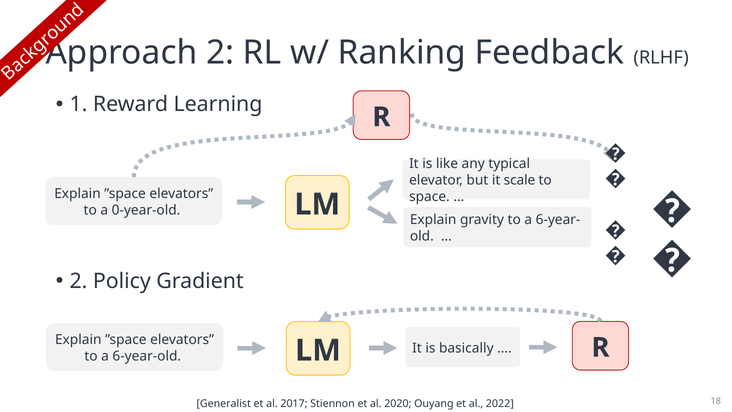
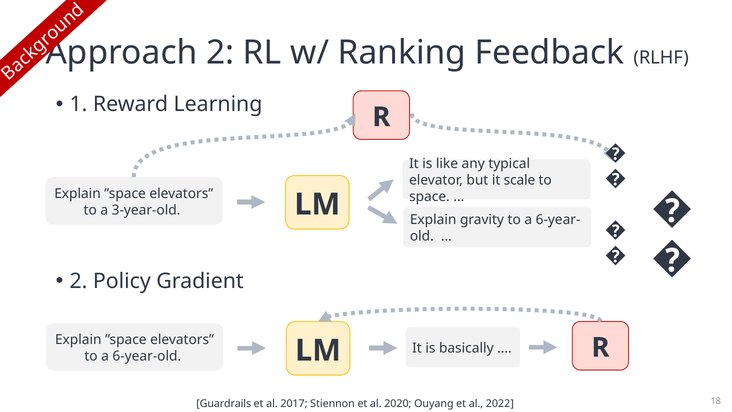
0-year-old: 0-year-old -> 3-year-old
Generalist: Generalist -> Guardrails
